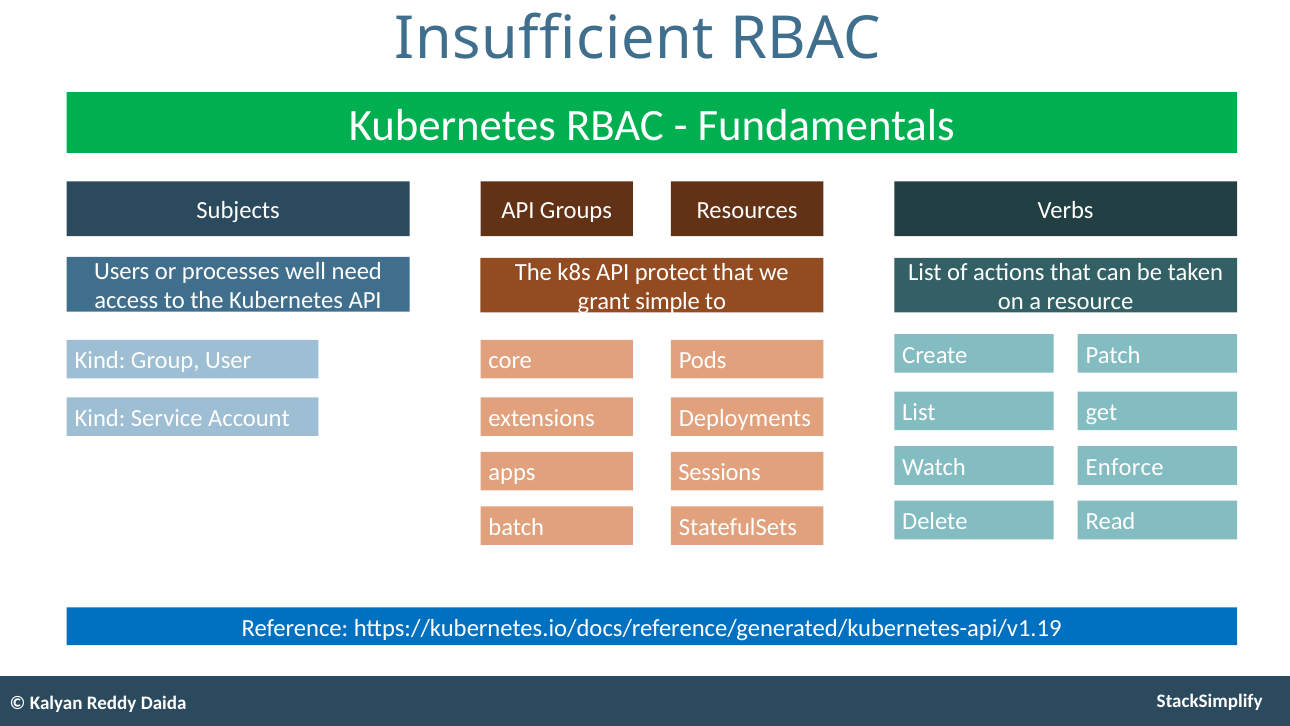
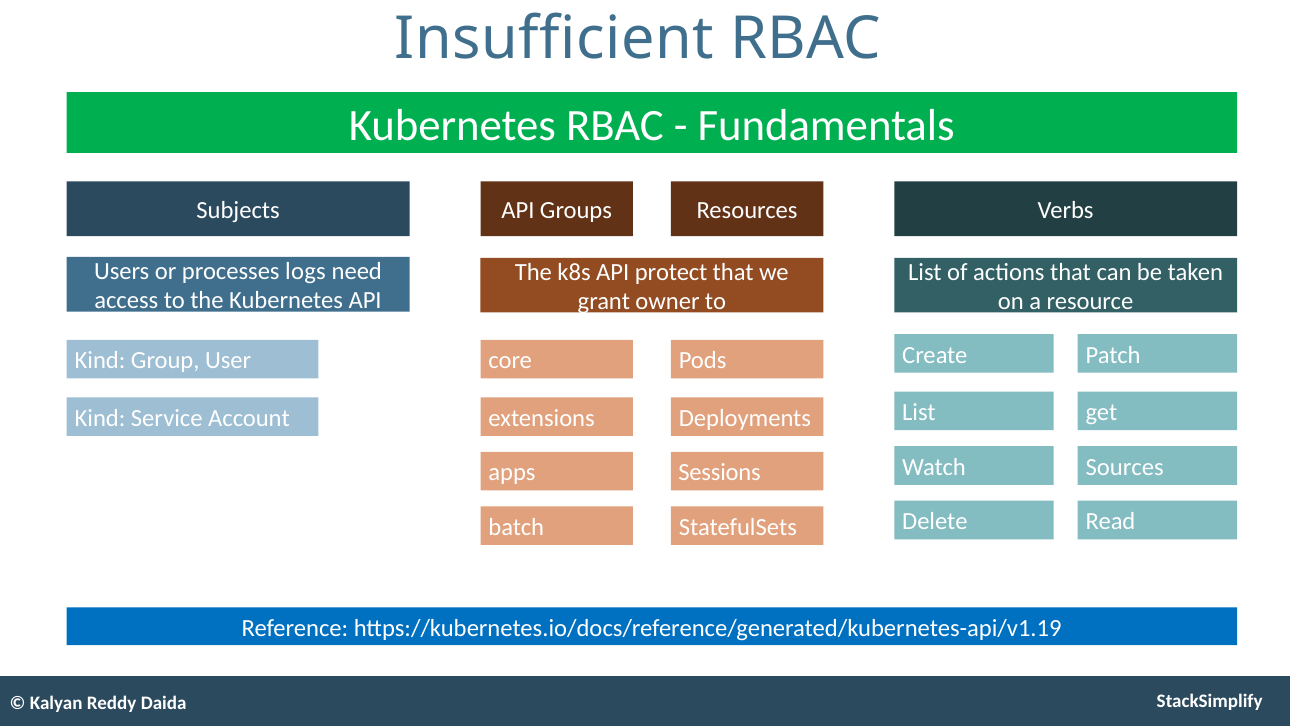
well: well -> logs
simple: simple -> owner
Enforce: Enforce -> Sources
